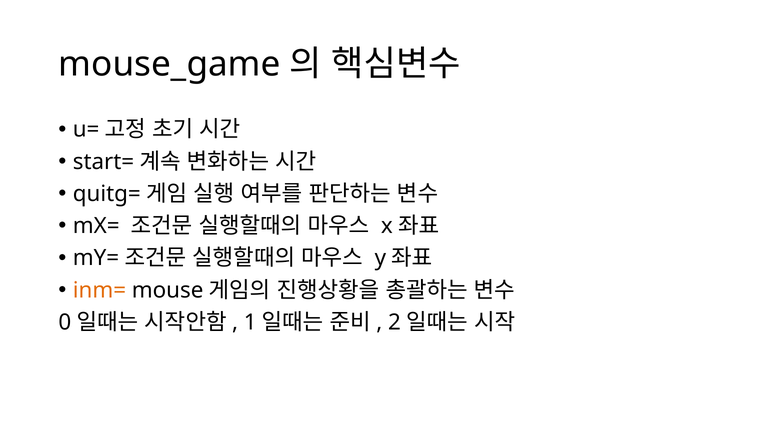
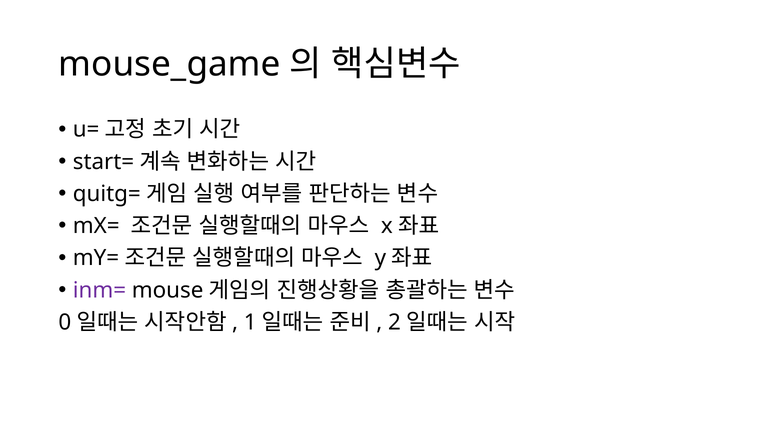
inm= colour: orange -> purple
